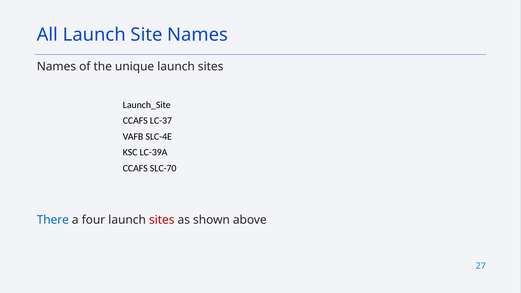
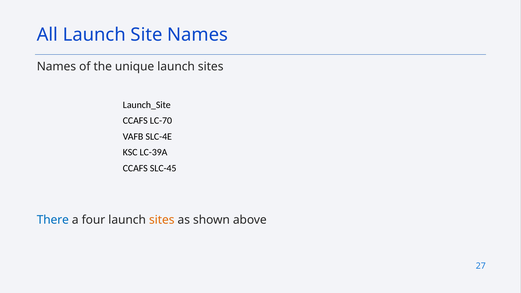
LC-37: LC-37 -> LC-70
SLC-70: SLC-70 -> SLC-45
sites at (162, 220) colour: red -> orange
